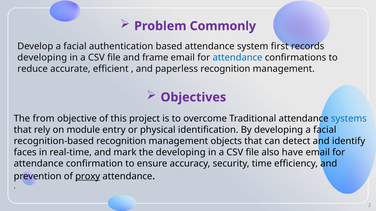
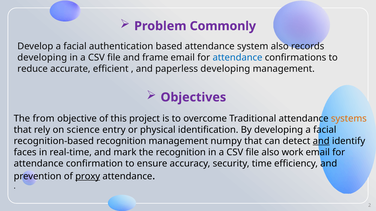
system first: first -> also
paperless recognition: recognition -> developing
systems colour: blue -> orange
module: module -> science
objects: objects -> numpy
and at (321, 141) underline: none -> present
the developing: developing -> recognition
have: have -> work
